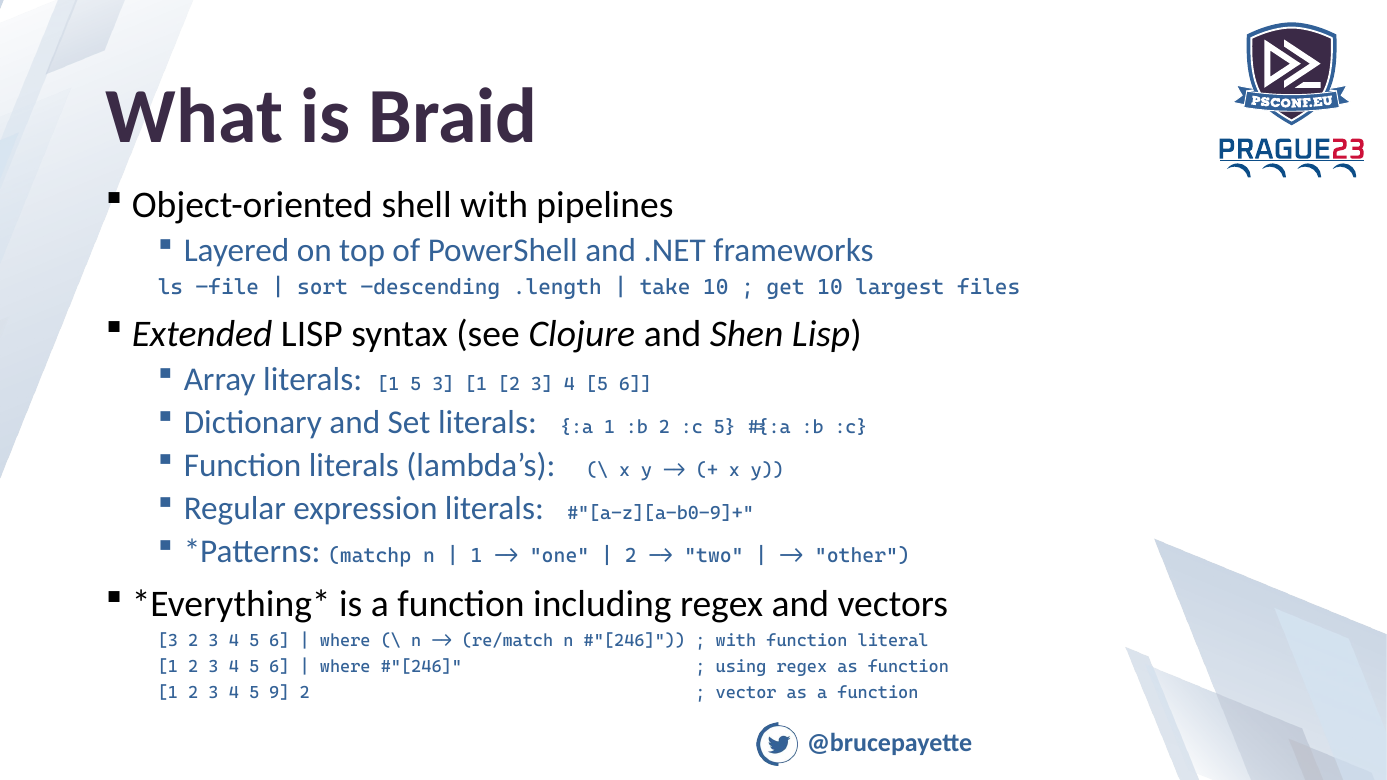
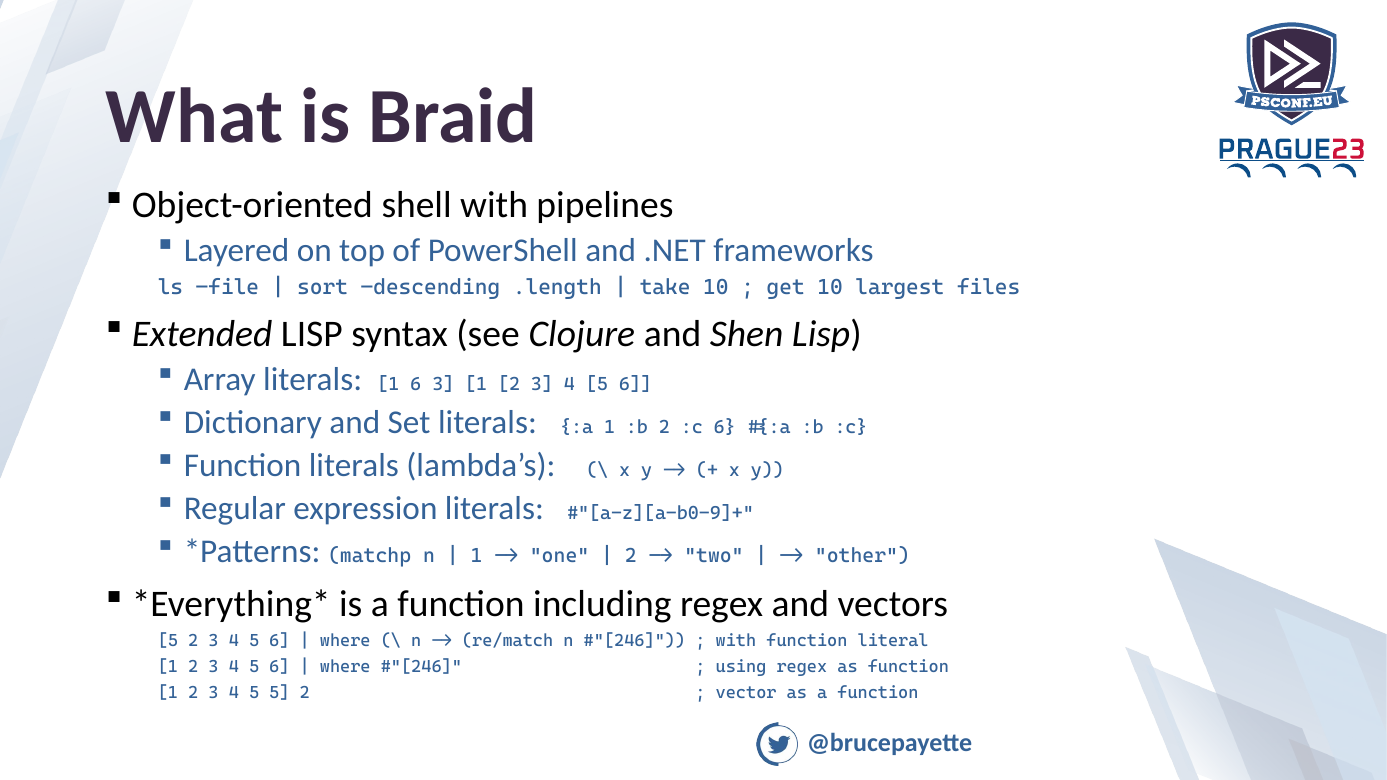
1 5: 5 -> 6
:c 5: 5 -> 6
3 at (168, 641): 3 -> 5
5 9: 9 -> 5
